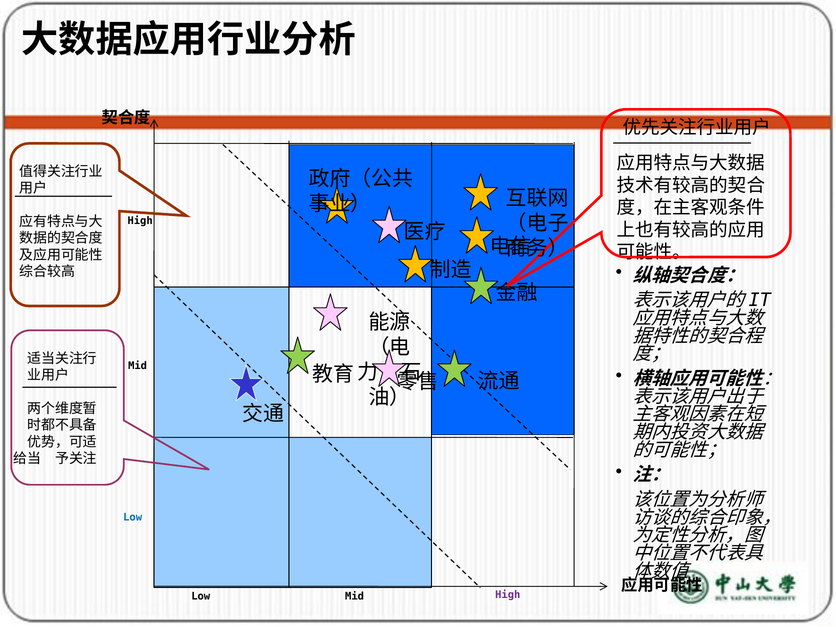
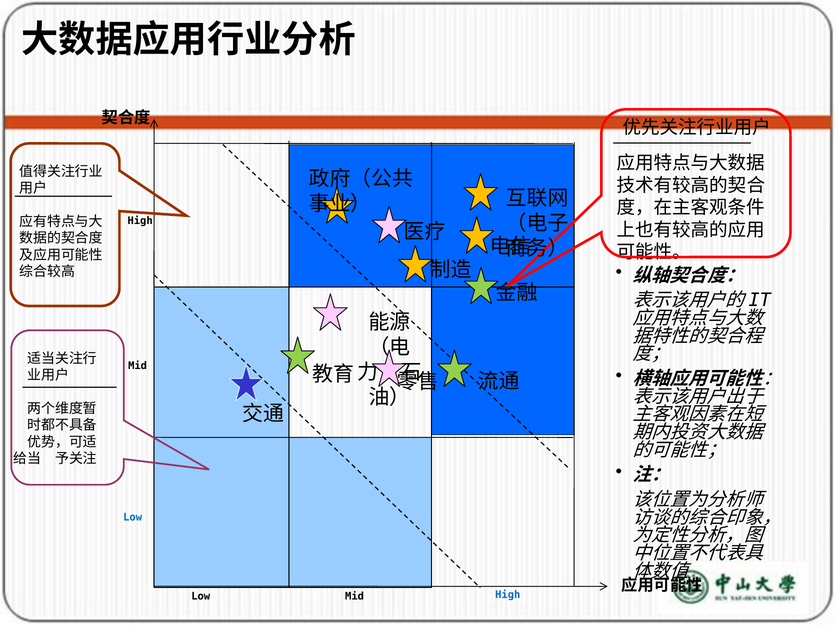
High at (508, 595) colour: purple -> blue
